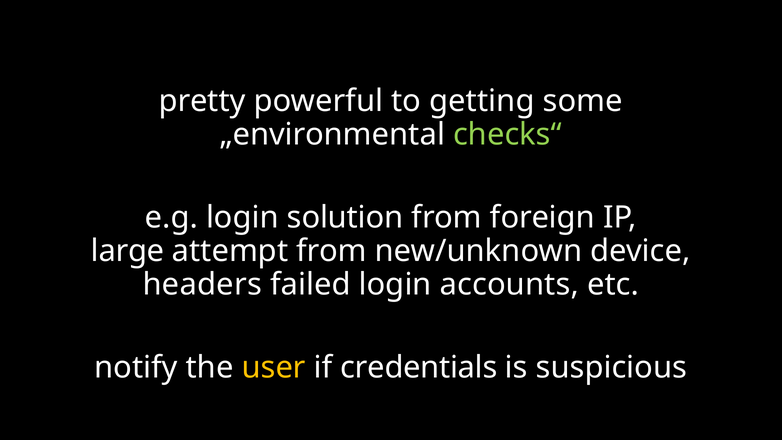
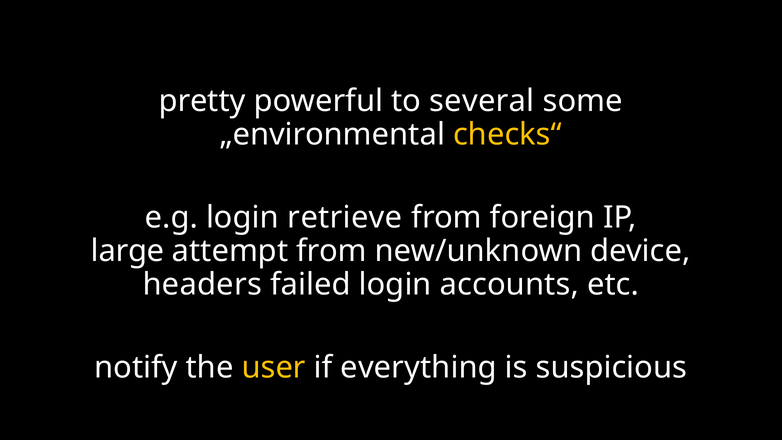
getting: getting -> several
checks“ colour: light green -> yellow
solution: solution -> retrieve
credentials: credentials -> everything
